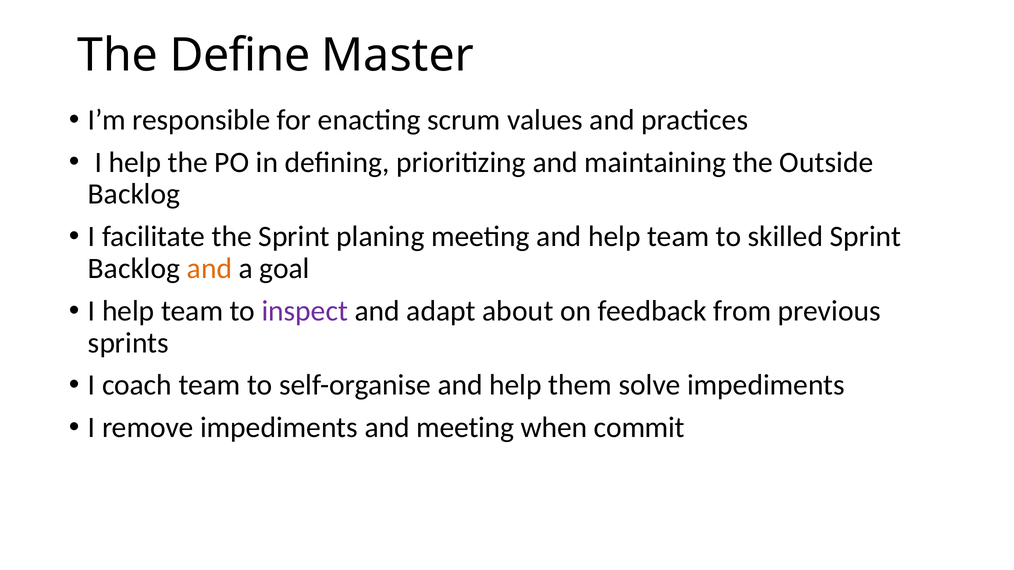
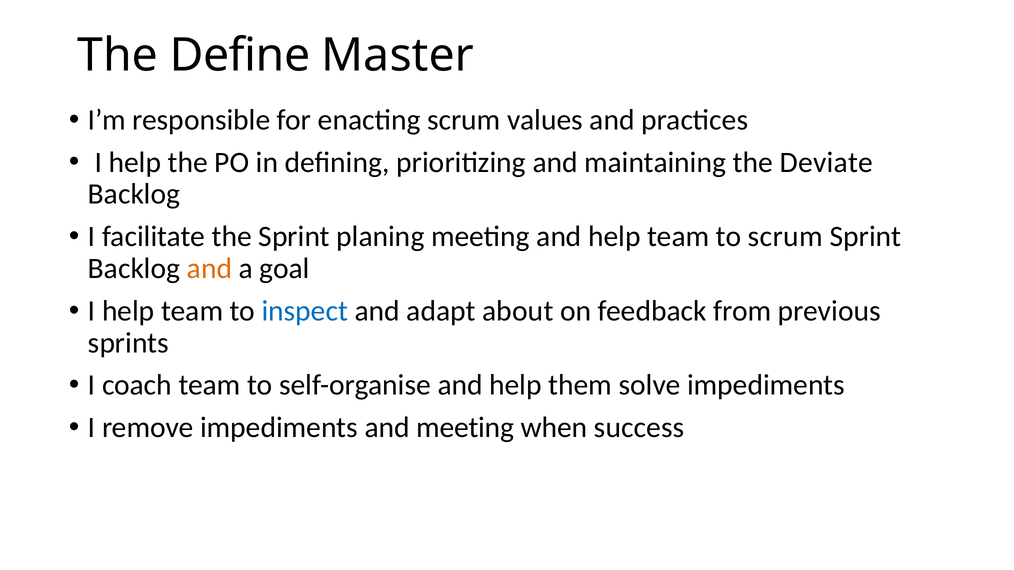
Outside: Outside -> Deviate
to skilled: skilled -> scrum
inspect colour: purple -> blue
commit: commit -> success
